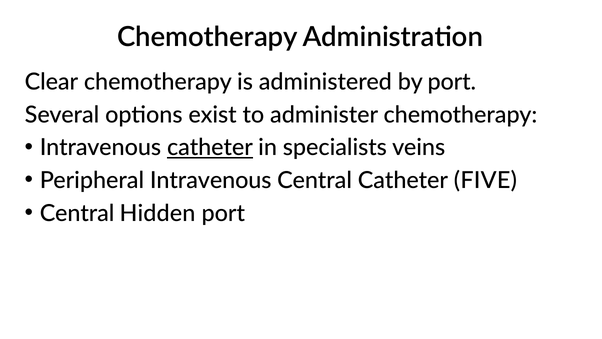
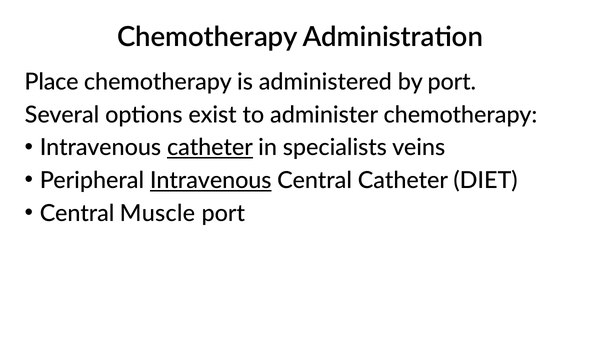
Clear: Clear -> Place
Intravenous at (211, 180) underline: none -> present
FIVE: FIVE -> DIET
Hidden: Hidden -> Muscle
